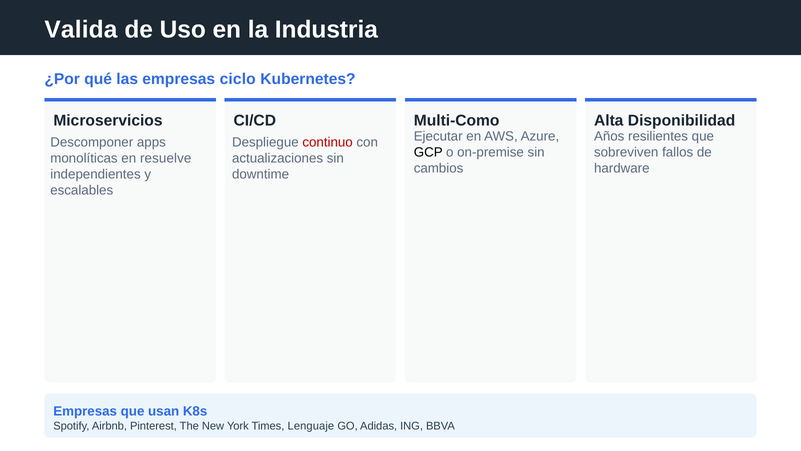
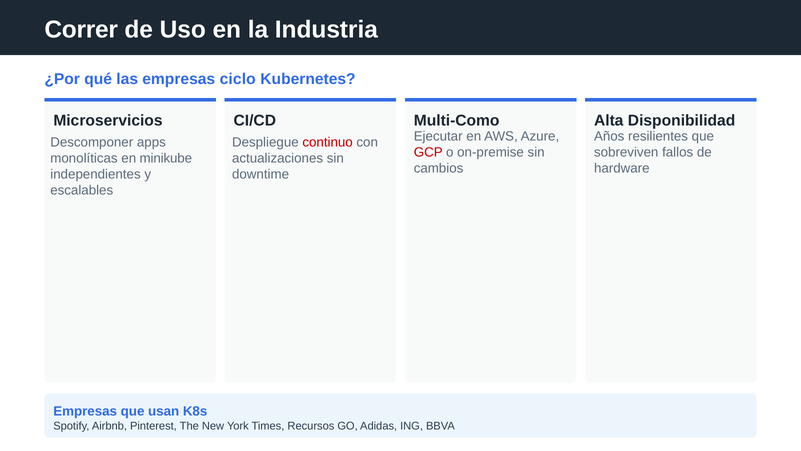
Valida: Valida -> Correr
GCP colour: black -> red
resuelve: resuelve -> minikube
Lenguaje: Lenguaje -> Recursos
